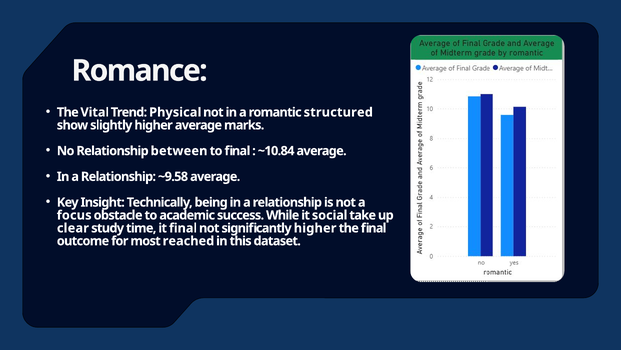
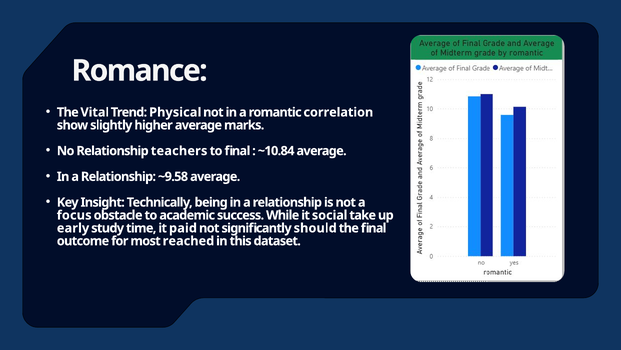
structured: structured -> correlation
between: between -> teachers
clear: clear -> early
it final: final -> paid
significantly higher: higher -> should
